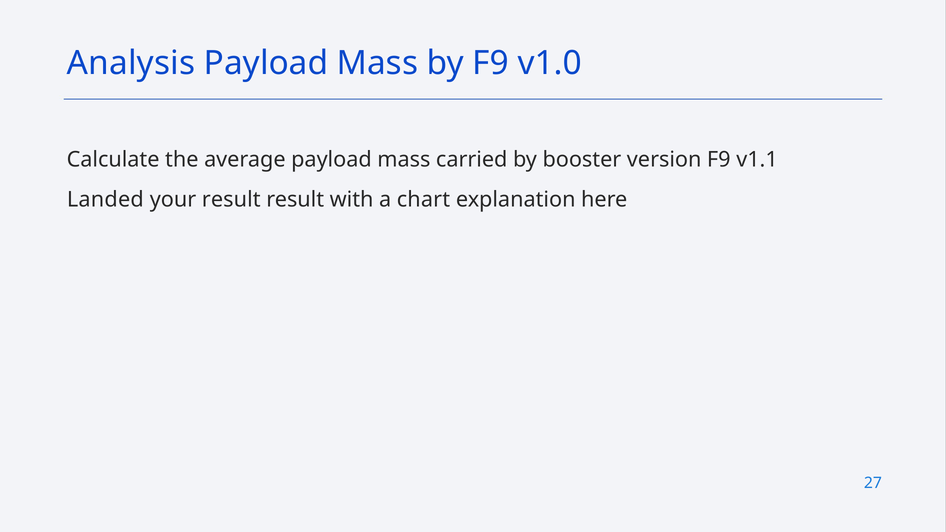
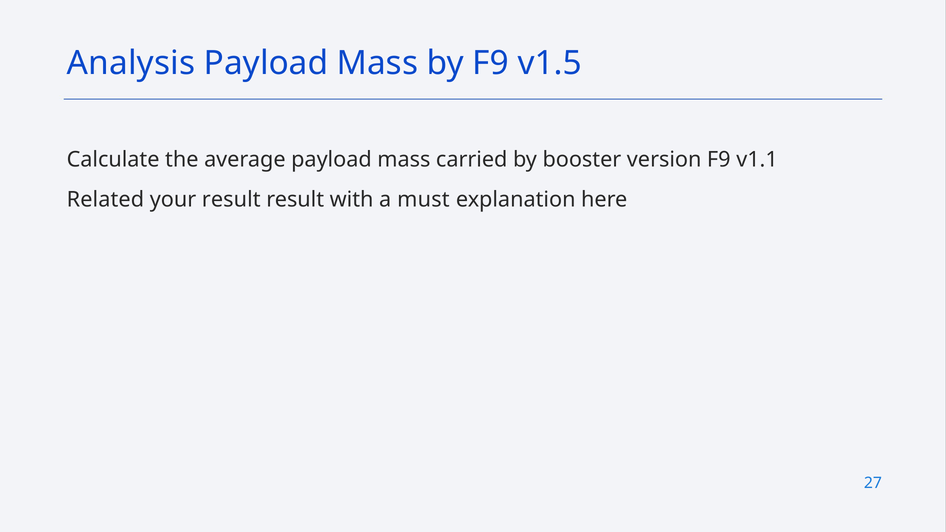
v1.0: v1.0 -> v1.5
Landed: Landed -> Related
chart: chart -> must
